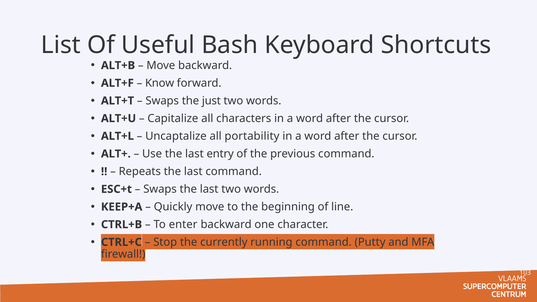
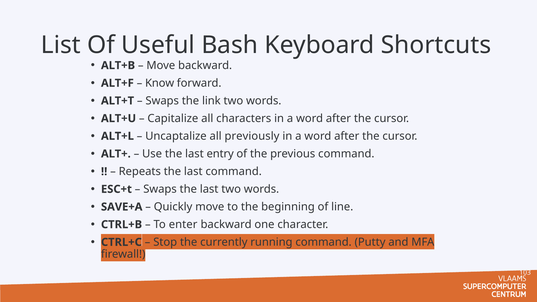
just: just -> link
portability: portability -> previously
KEEP+A: KEEP+A -> SAVE+A
